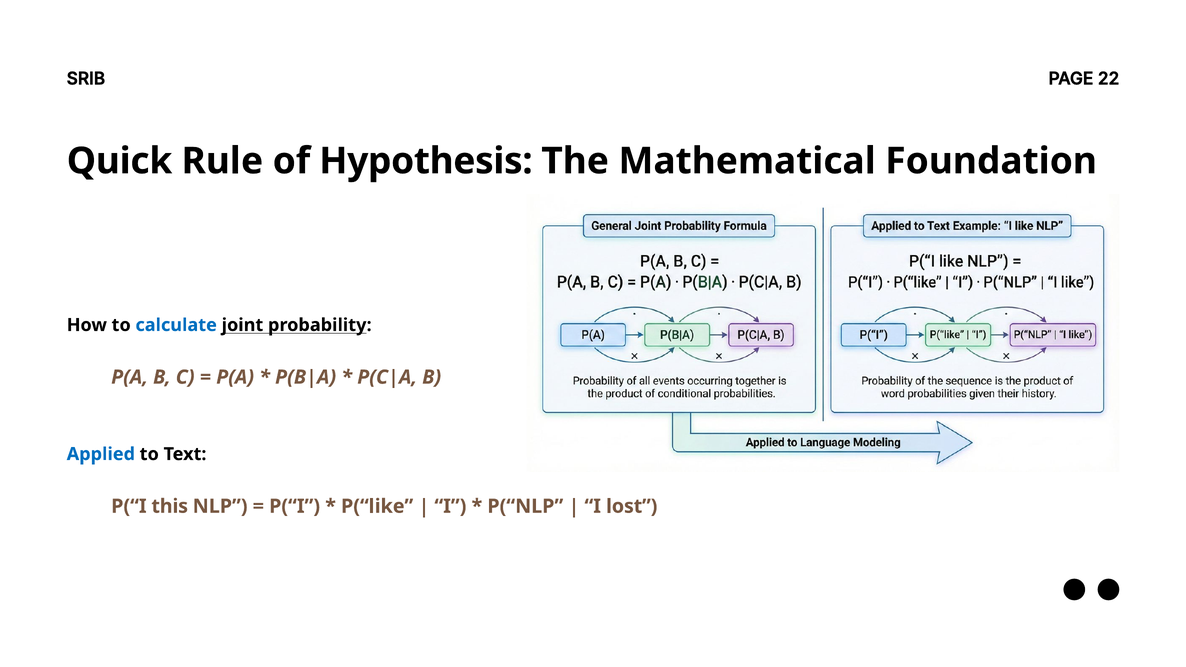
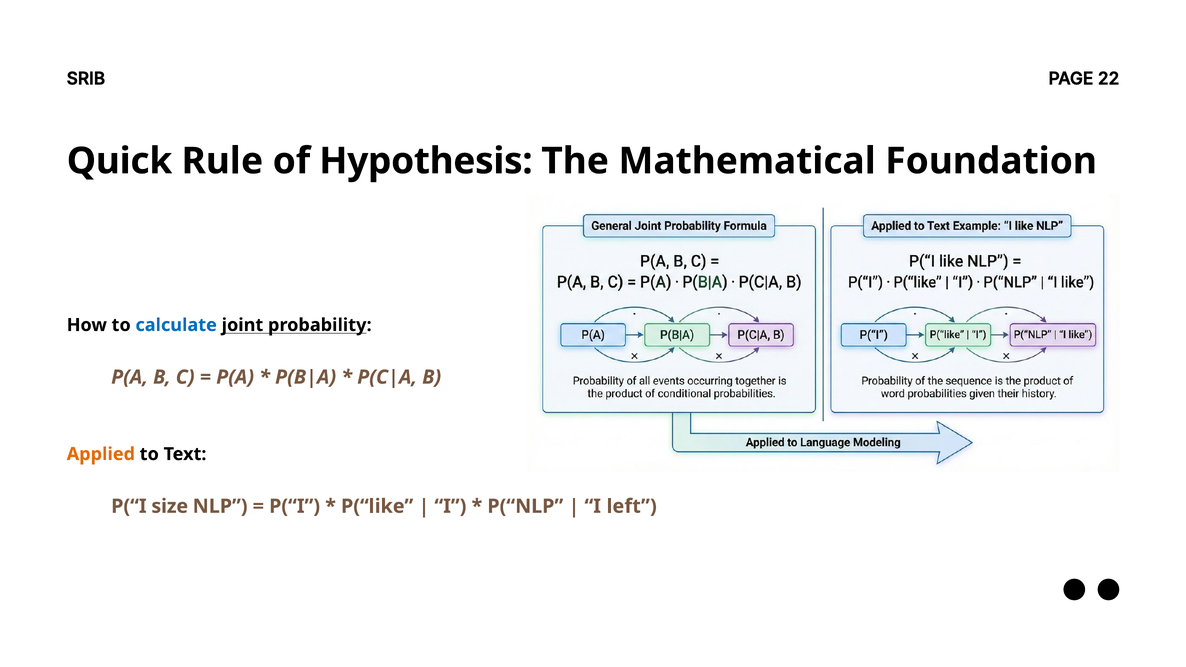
Applied colour: blue -> orange
this: this -> size
lost: lost -> left
